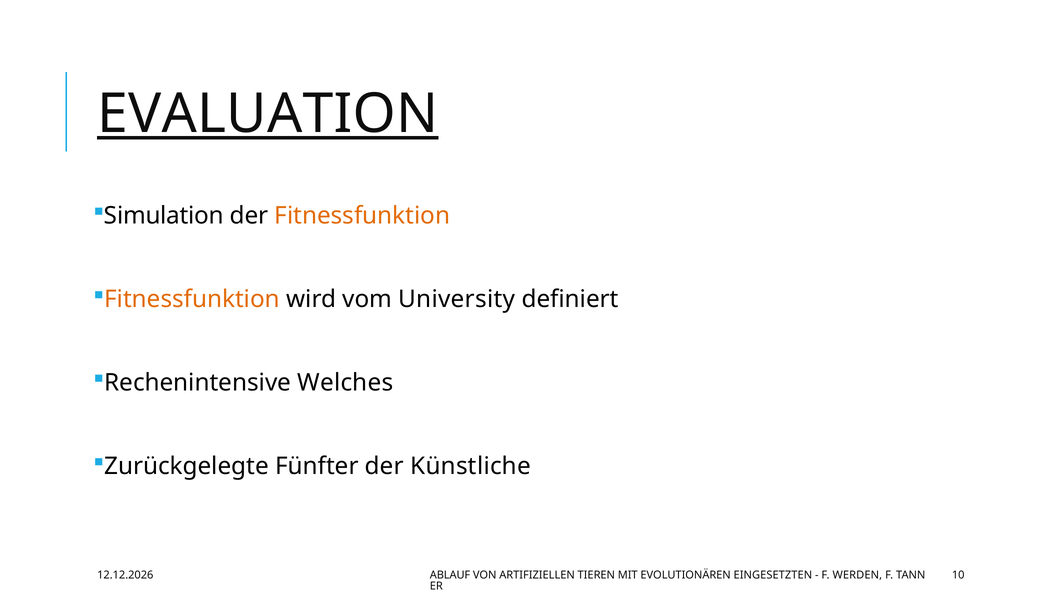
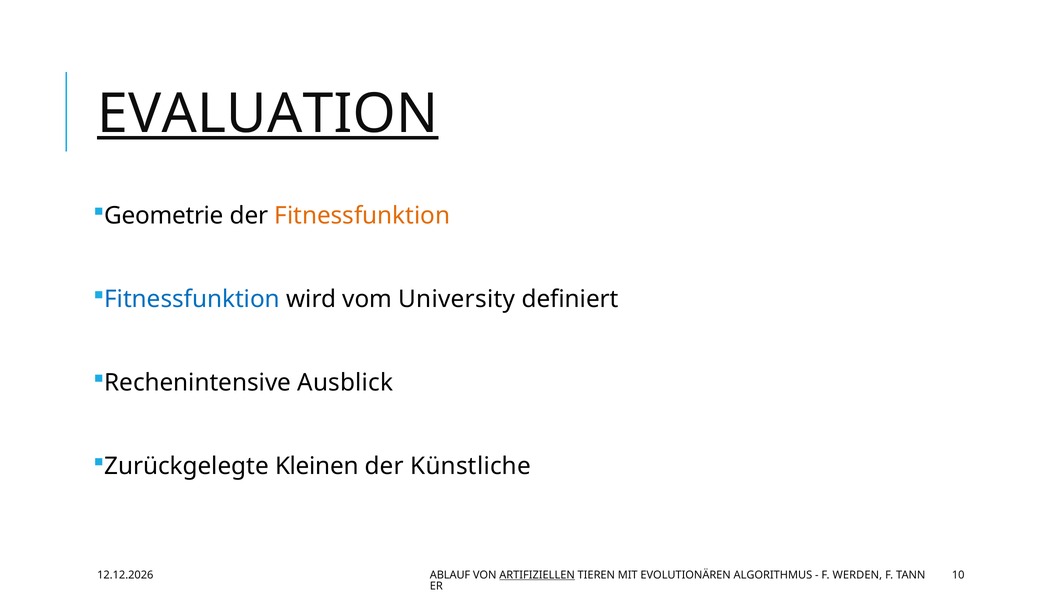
Simulation: Simulation -> Geometrie
Fitnessfunktion at (192, 300) colour: orange -> blue
Welches: Welches -> Ausblick
Fünfter: Fünfter -> Kleinen
ARTIFIZIELLEN underline: none -> present
EINGESETZTEN: EINGESETZTEN -> ALGORITHMUS
